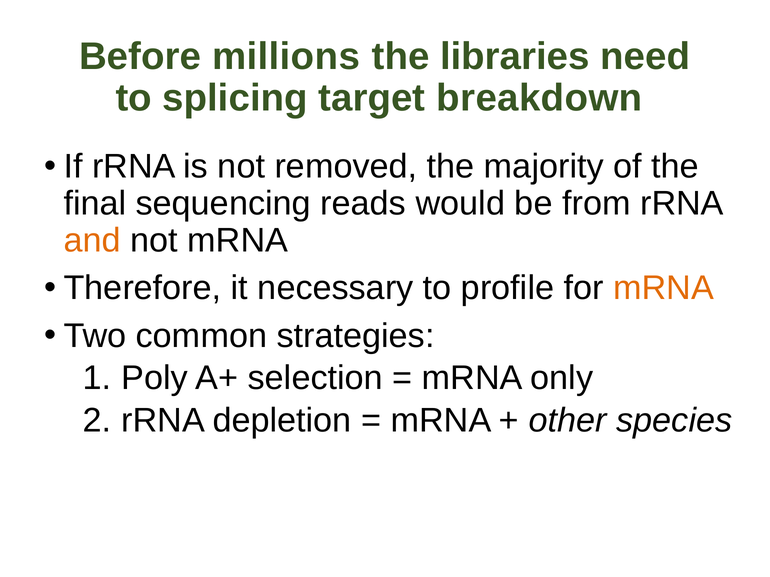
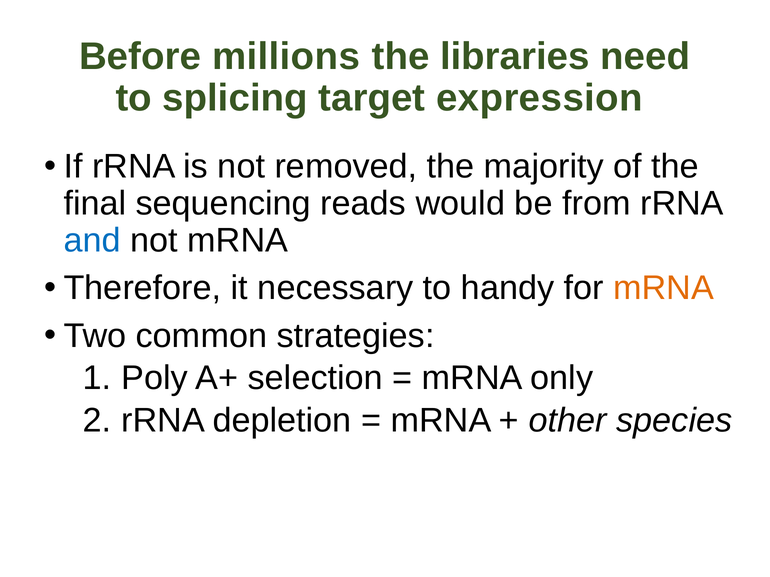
breakdown: breakdown -> expression
and colour: orange -> blue
profile: profile -> handy
